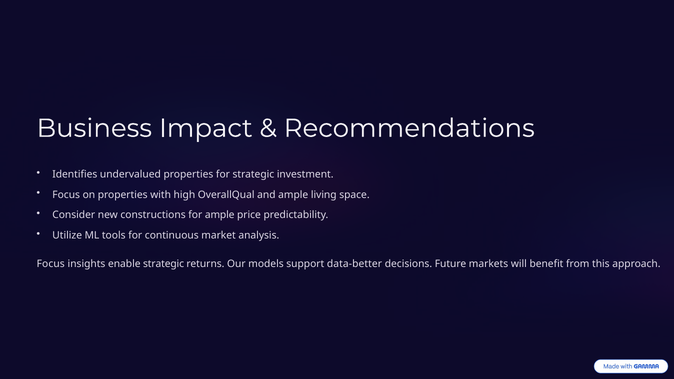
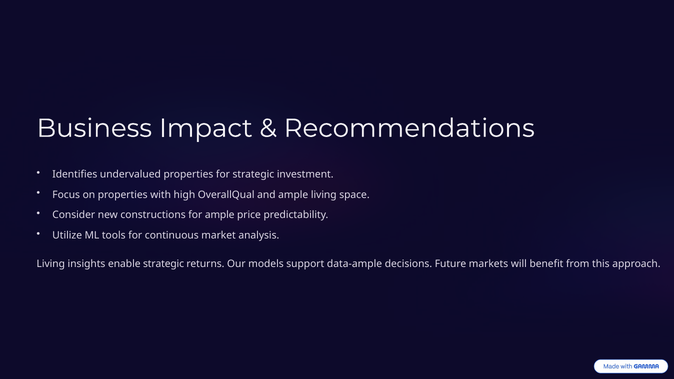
Focus at (51, 264): Focus -> Living
data-better: data-better -> data-ample
